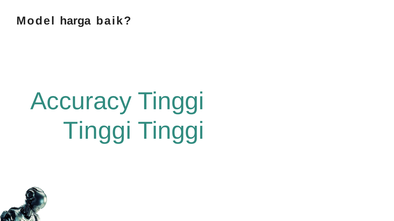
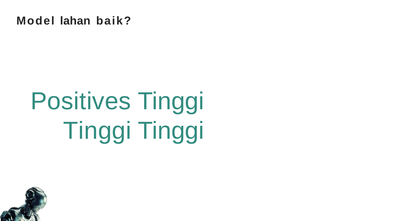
harga: harga -> lahan
Accuracy: Accuracy -> Positives
